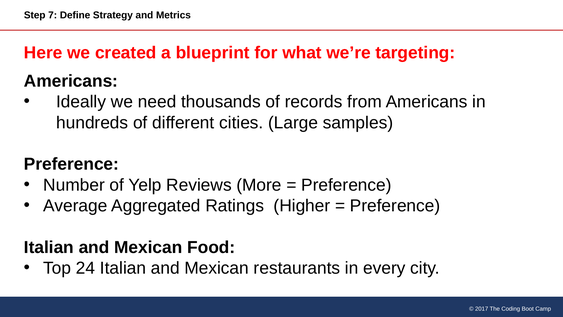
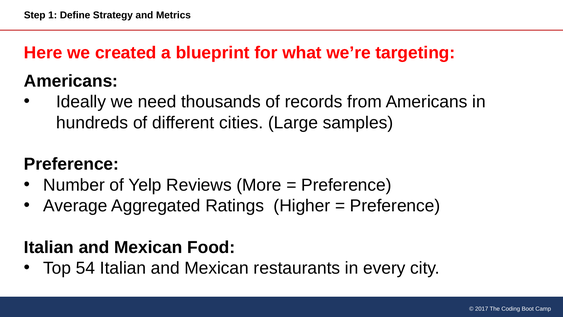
7: 7 -> 1
24: 24 -> 54
